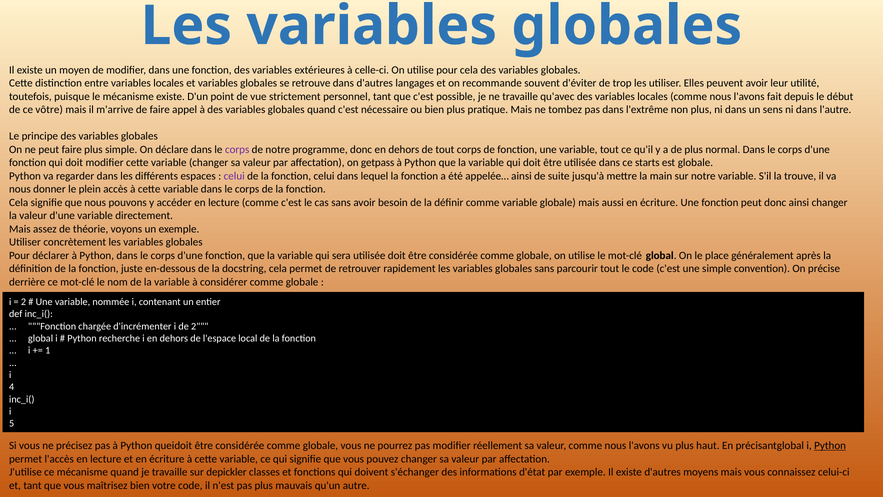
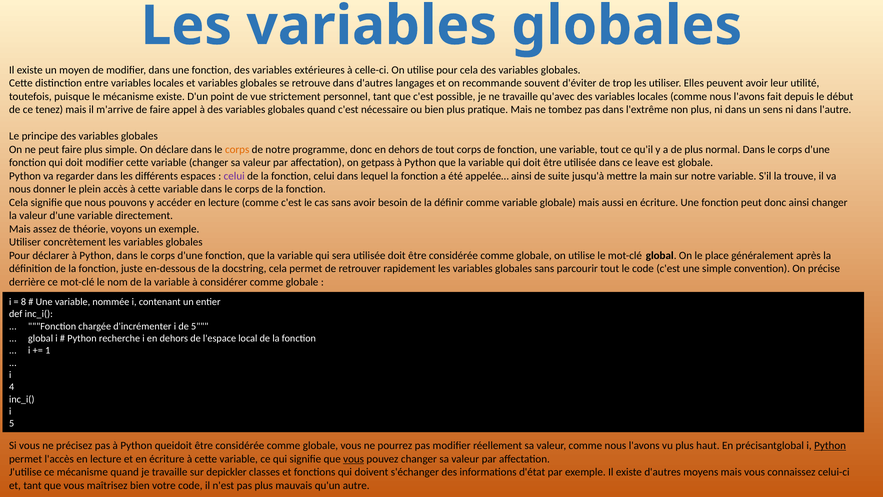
vôtre: vôtre -> tenez
corps at (237, 149) colour: purple -> orange
starts: starts -> leave
2 at (24, 302): 2 -> 8
de 2: 2 -> 5
vous at (354, 459) underline: none -> present
